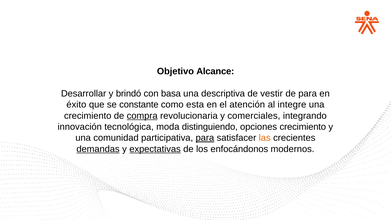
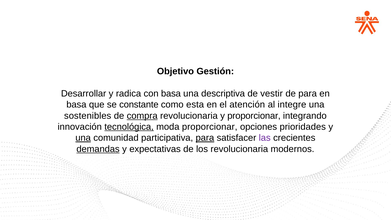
Alcance: Alcance -> Gestión
brindó: brindó -> radica
éxito at (76, 105): éxito -> basa
crecimiento at (88, 116): crecimiento -> sostenibles
y comerciales: comerciales -> proporcionar
tecnológica underline: none -> present
moda distinguiendo: distinguiendo -> proporcionar
opciones crecimiento: crecimiento -> prioridades
una at (83, 138) underline: none -> present
las colour: orange -> purple
expectativas underline: present -> none
los enfocándonos: enfocándonos -> revolucionaria
